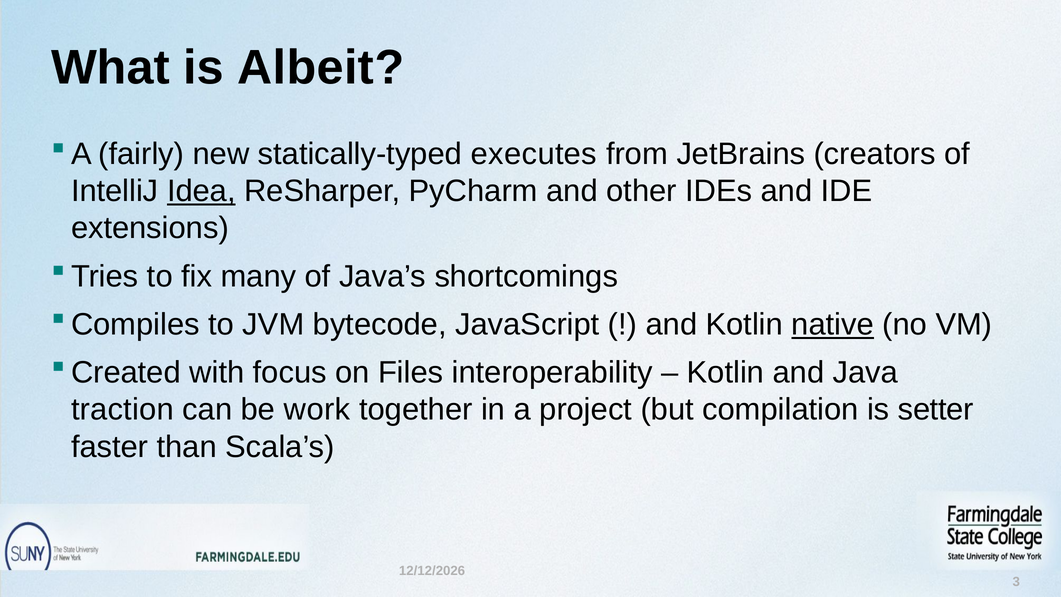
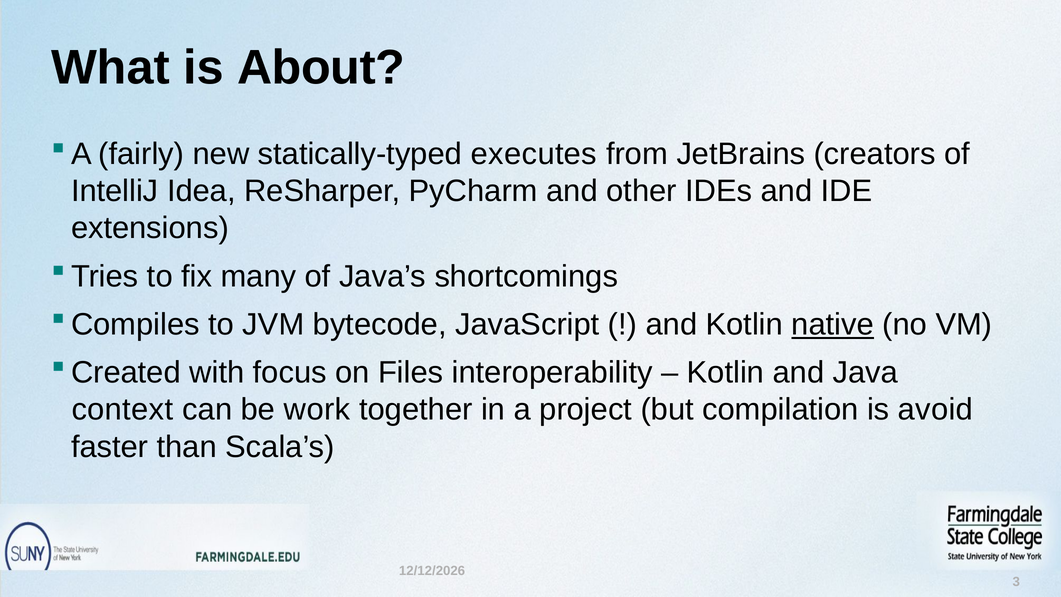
Albeit: Albeit -> About
Idea underline: present -> none
traction: traction -> context
setter: setter -> avoid
